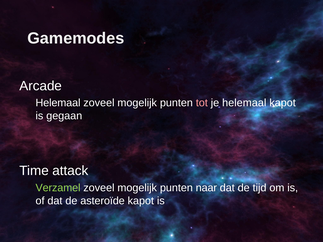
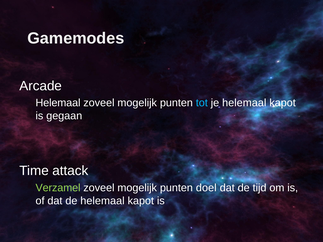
tot colour: pink -> light blue
naar: naar -> doel
de asteroïde: asteroïde -> helemaal
